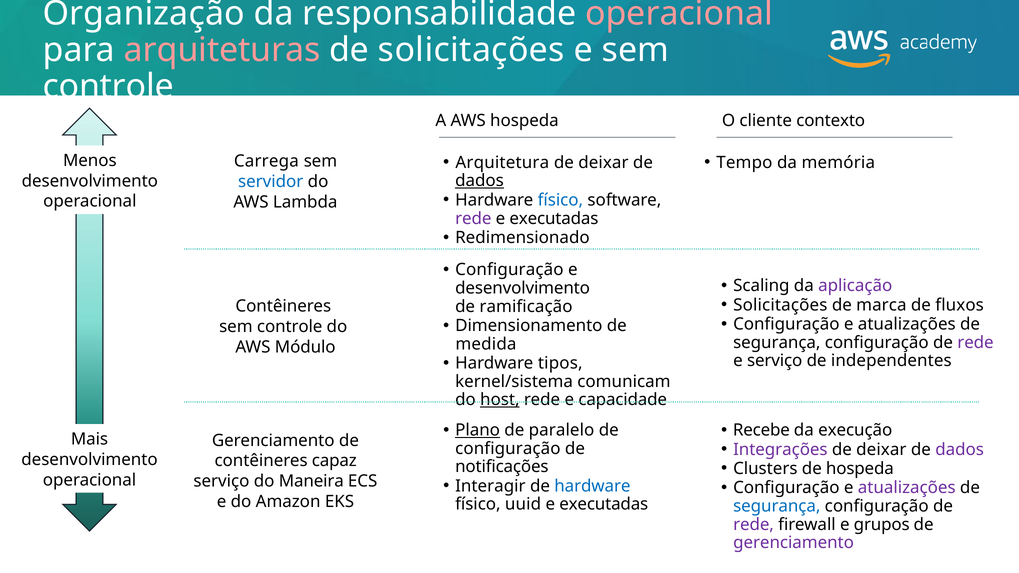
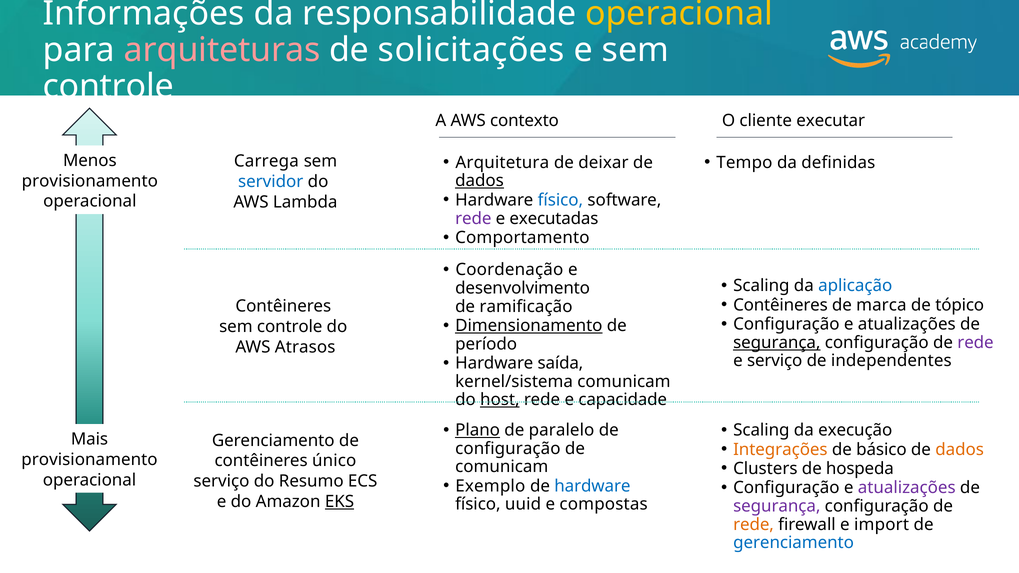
Organização: Organização -> Informações
operacional at (679, 13) colour: pink -> yellow
AWS hospeda: hospeda -> contexto
contexto: contexto -> executar
memória: memória -> definidas
desenvolvimento at (90, 181): desenvolvimento -> provisionamento
Redimensionado: Redimensionado -> Comportamento
Configuração at (509, 270): Configuração -> Coordenação
aplicação colour: purple -> blue
Solicitações at (780, 305): Solicitações -> Contêineres
fluxos: fluxos -> tópico
Dimensionamento underline: none -> present
segurança at (777, 343) underline: none -> present
medida: medida -> período
Módulo: Módulo -> Atrasos
tipos: tipos -> saída
Recebe at (761, 430): Recebe -> Scaling
Integrações colour: purple -> orange
deixar at (881, 450): deixar -> básico
dados at (960, 450) colour: purple -> orange
desenvolvimento at (89, 460): desenvolvimento -> provisionamento
capaz: capaz -> único
notificações at (502, 467): notificações -> comunicam
Maneira: Maneira -> Resumo
Interagir: Interagir -> Exemplo
EKS underline: none -> present
executadas at (604, 505): executadas -> compostas
segurança at (777, 506) colour: blue -> purple
rede at (754, 525) colour: purple -> orange
grupos: grupos -> import
gerenciamento at (794, 543) colour: purple -> blue
